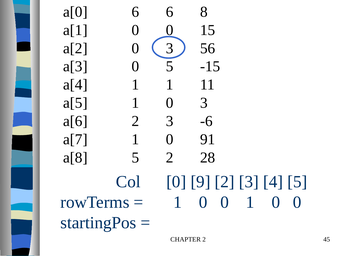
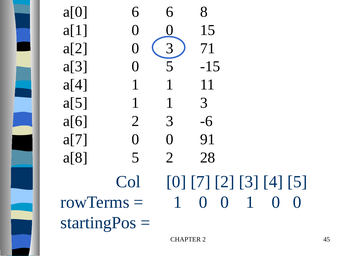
56: 56 -> 71
a[5 1 0: 0 -> 1
a[7 1: 1 -> 0
9: 9 -> 7
